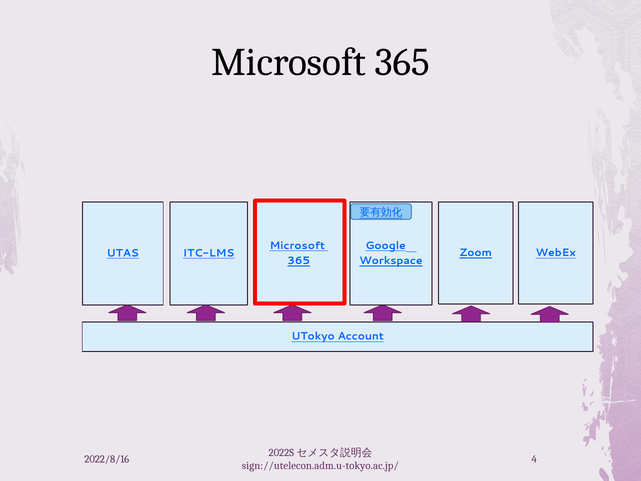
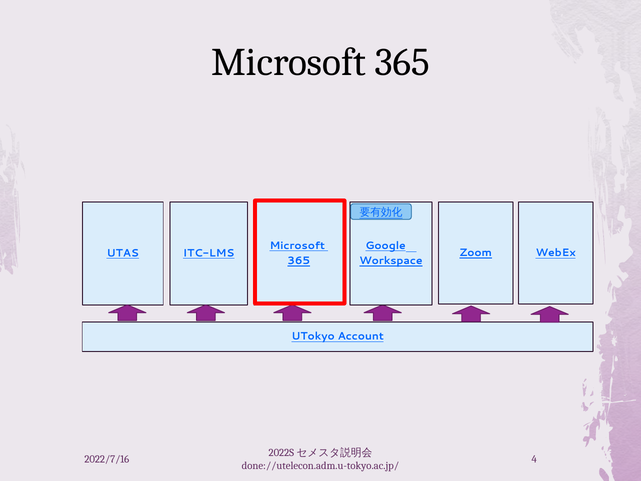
2022/8/16: 2022/8/16 -> 2022/7/16
sign://utelecon.adm.u-tokyo.ac.jp/: sign://utelecon.adm.u-tokyo.ac.jp/ -> done://utelecon.adm.u-tokyo.ac.jp/
